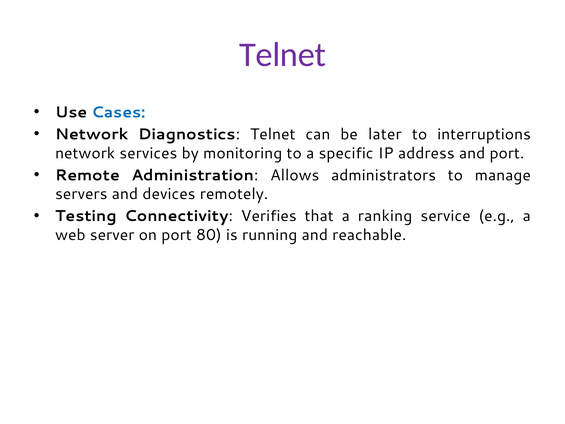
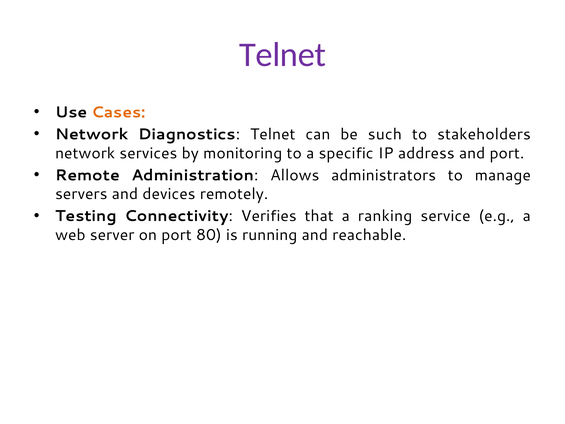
Cases colour: blue -> orange
later: later -> such
interruptions: interruptions -> stakeholders
